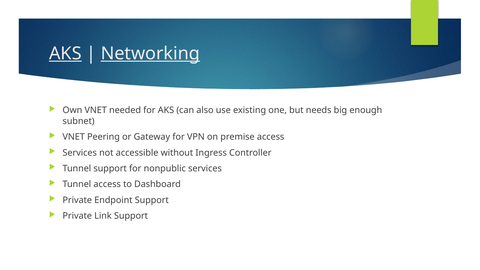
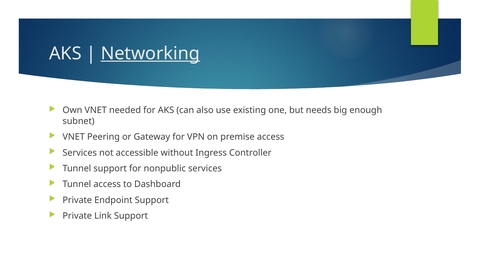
AKS at (65, 54) underline: present -> none
